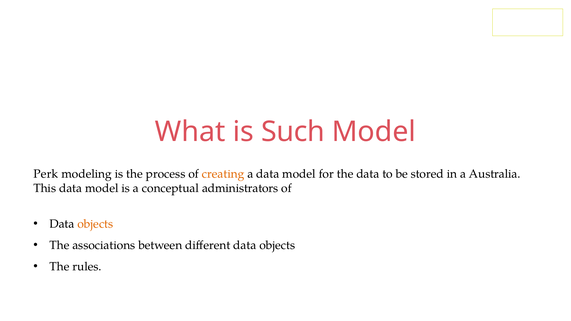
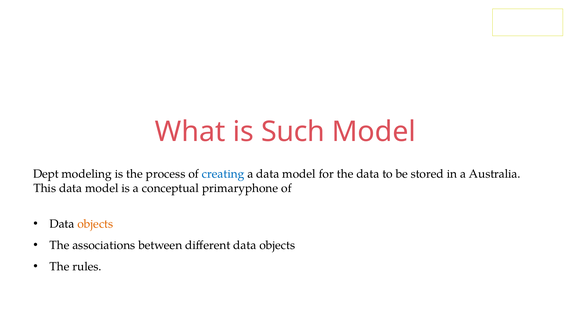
Perk: Perk -> Dept
creating colour: orange -> blue
administrators: administrators -> primaryphone
